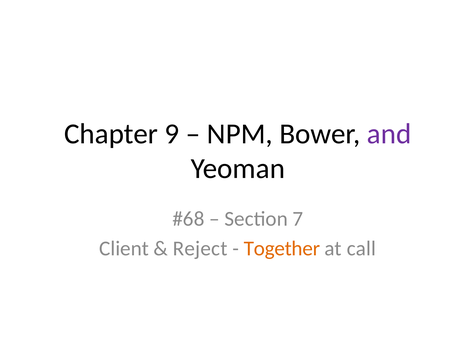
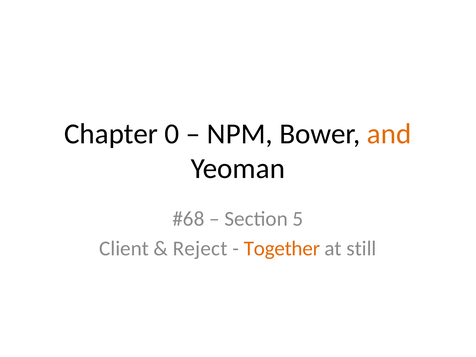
9: 9 -> 0
and colour: purple -> orange
7: 7 -> 5
call: call -> still
